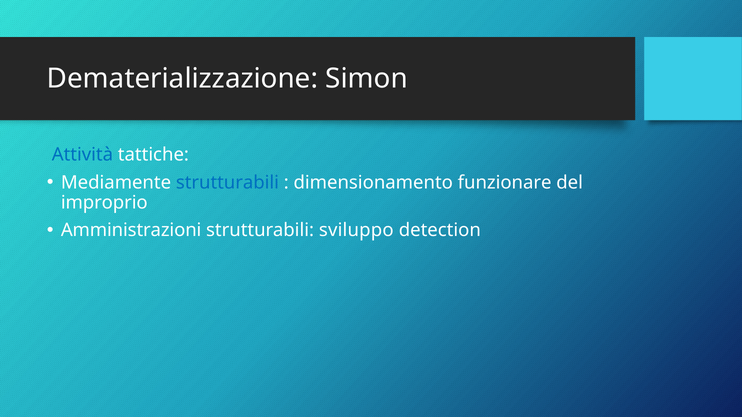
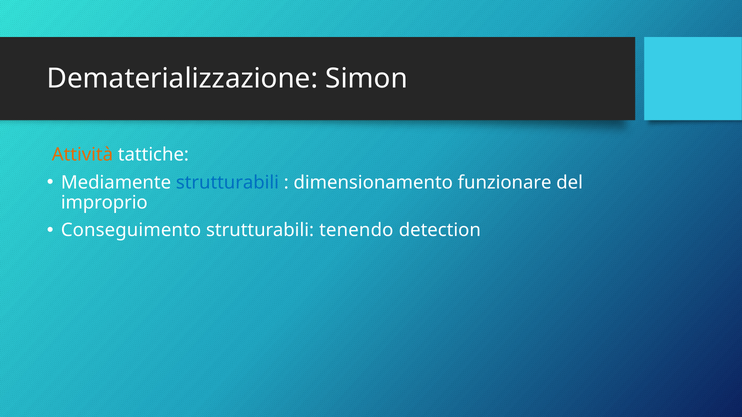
Attività colour: blue -> orange
Amministrazioni: Amministrazioni -> Conseguimento
sviluppo: sviluppo -> tenendo
